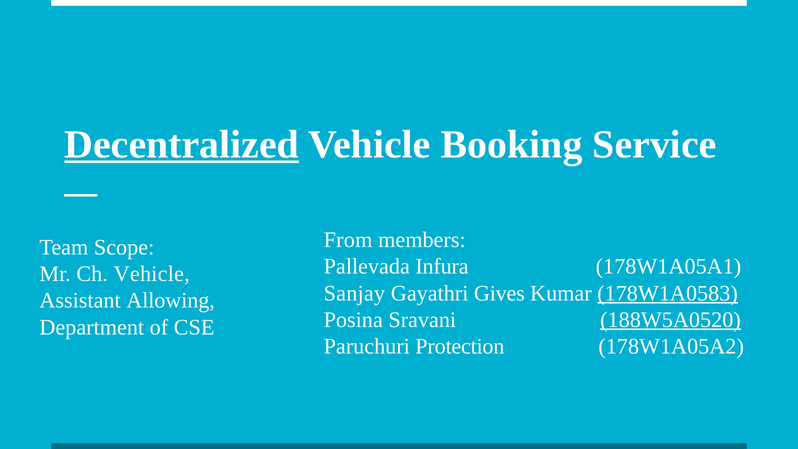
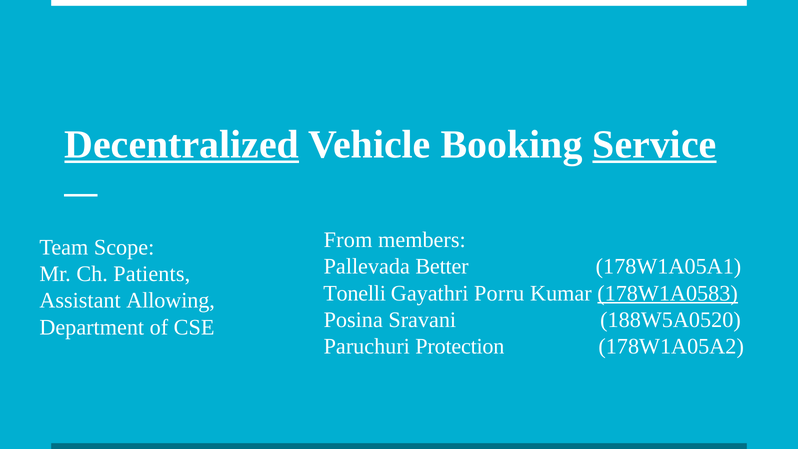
Service underline: none -> present
Infura: Infura -> Better
Ch Vehicle: Vehicle -> Patients
Sanjay: Sanjay -> Tonelli
Gives: Gives -> Porru
188W5A0520 underline: present -> none
